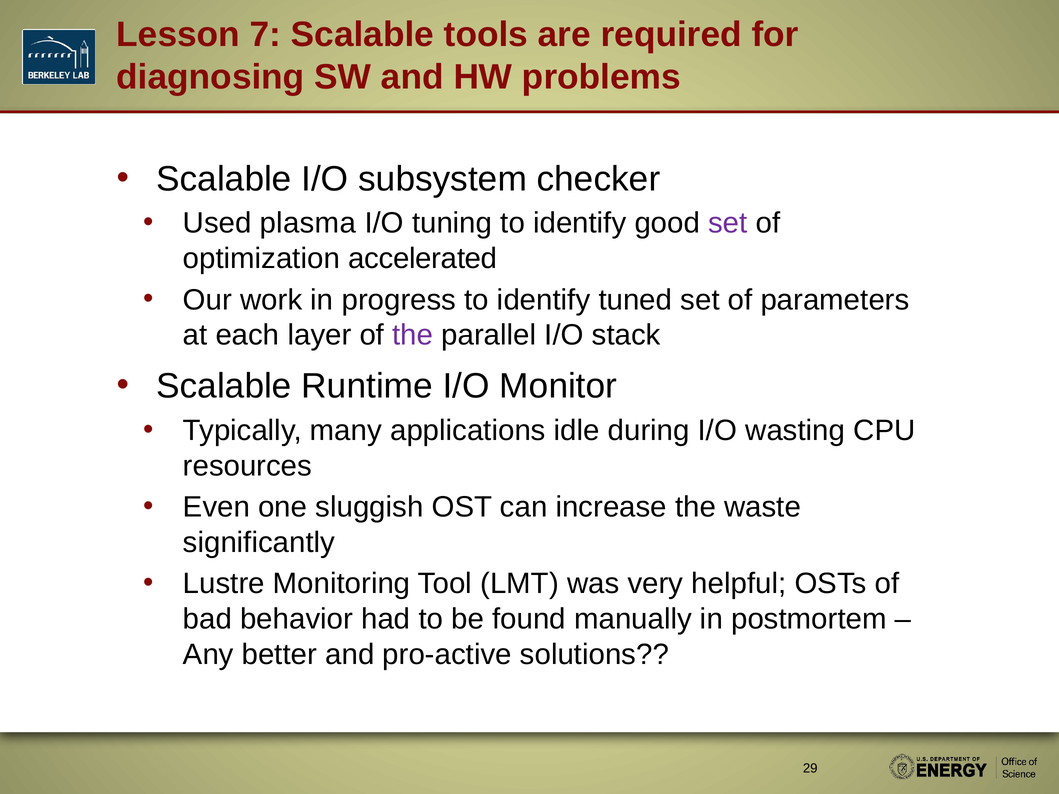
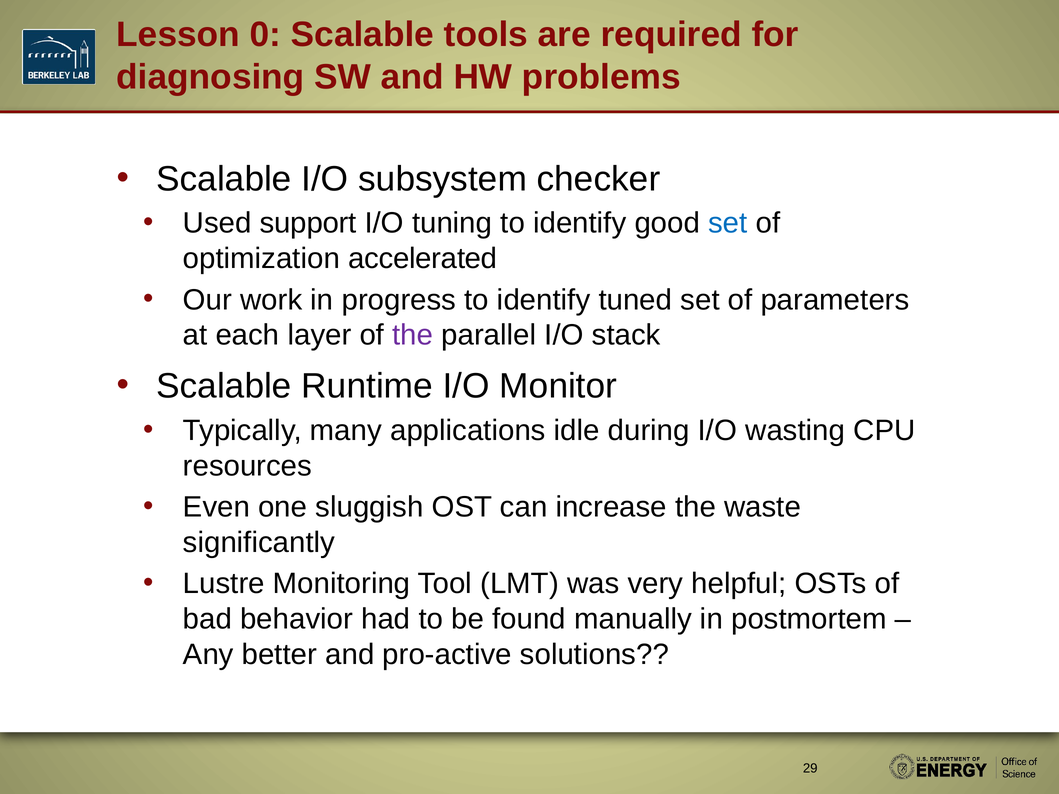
7: 7 -> 0
plasma: plasma -> support
set at (728, 223) colour: purple -> blue
